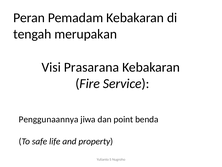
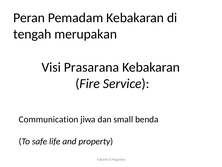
Penggunaannya: Penggunaannya -> Communication
point: point -> small
